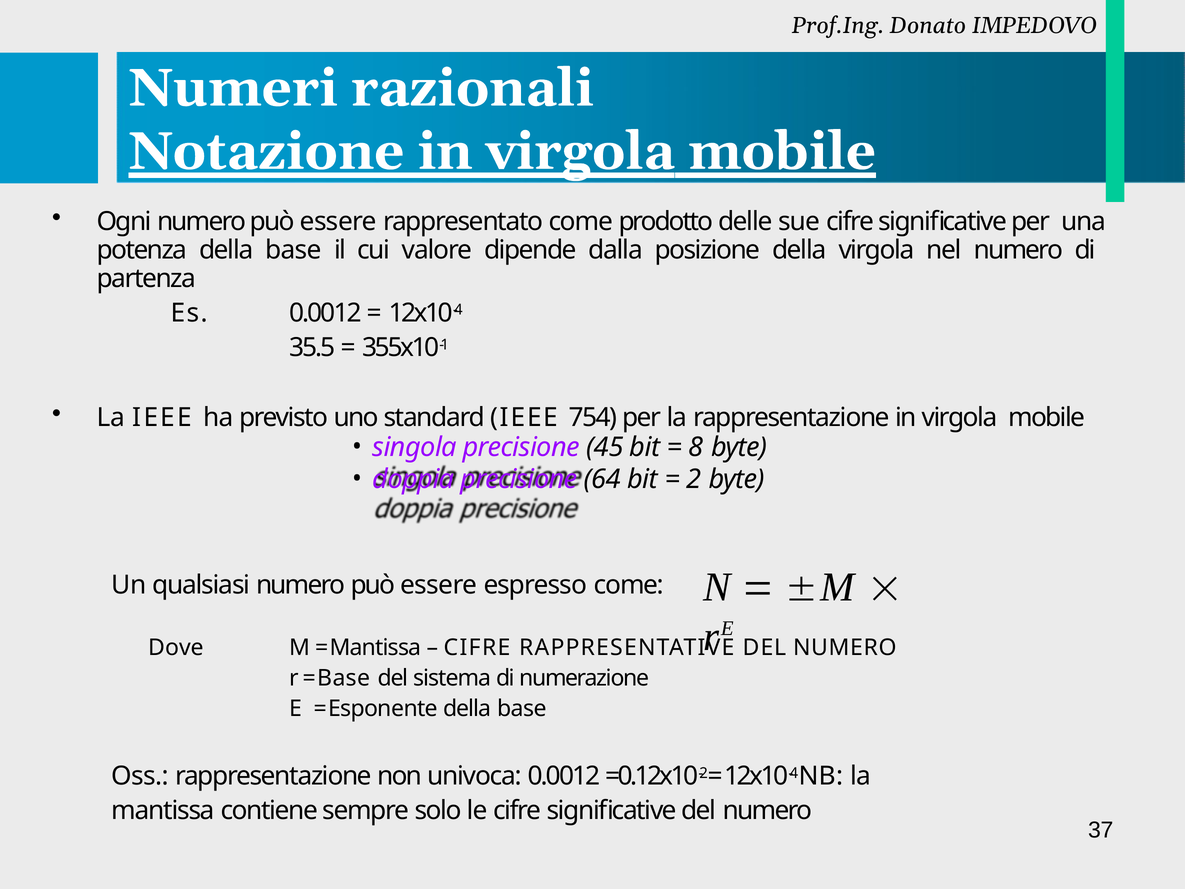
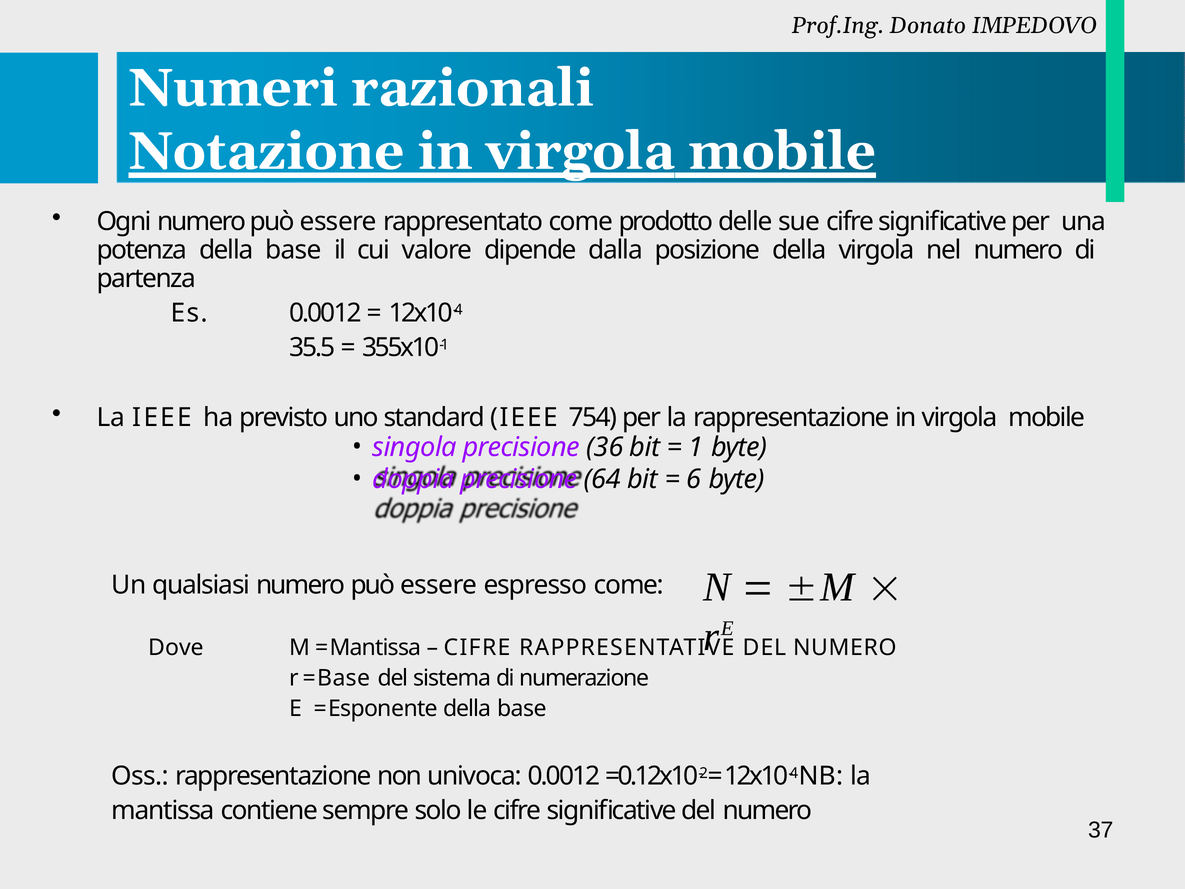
45: 45 -> 36
8: 8 -> 1
2: 2 -> 6
